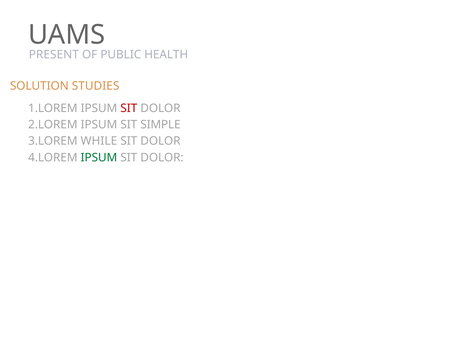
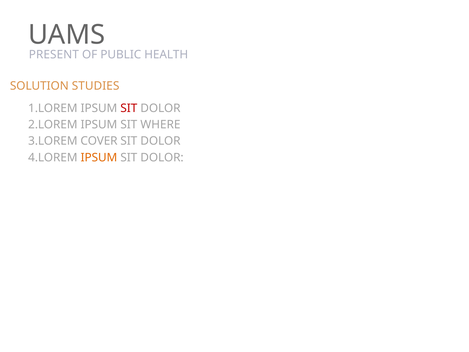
SIMPLE: SIMPLE -> WHERE
WHILE: WHILE -> COVER
IPSUM at (99, 157) colour: green -> orange
